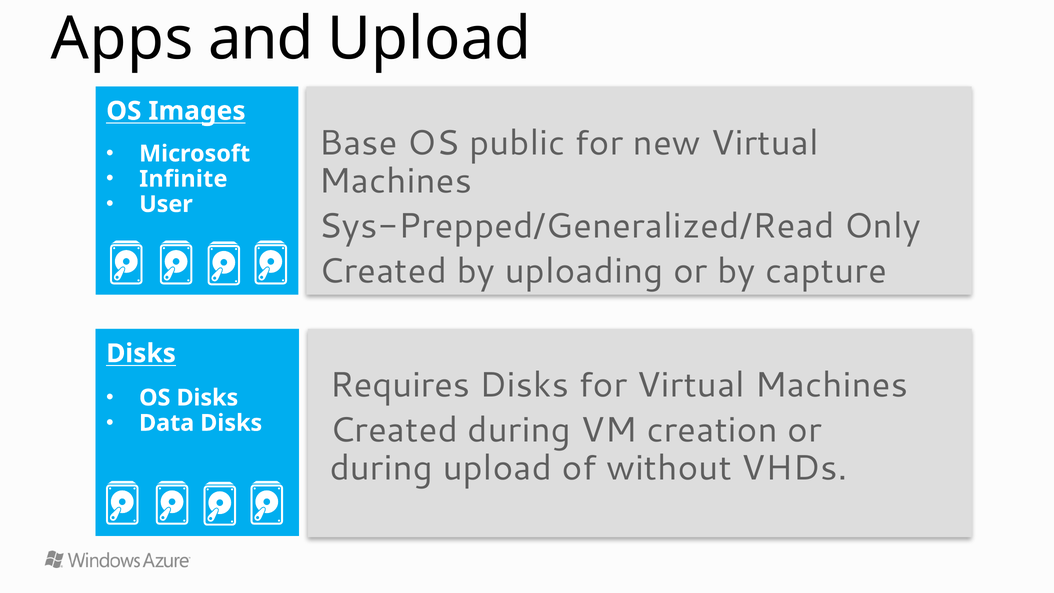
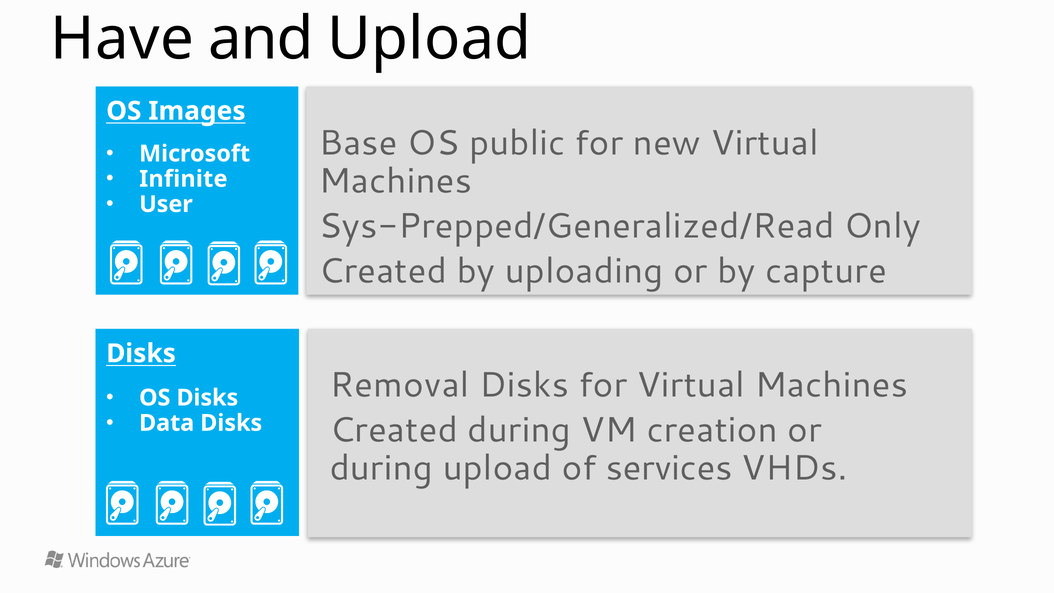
Apps: Apps -> Have
Requires: Requires -> Removal
without: without -> services
